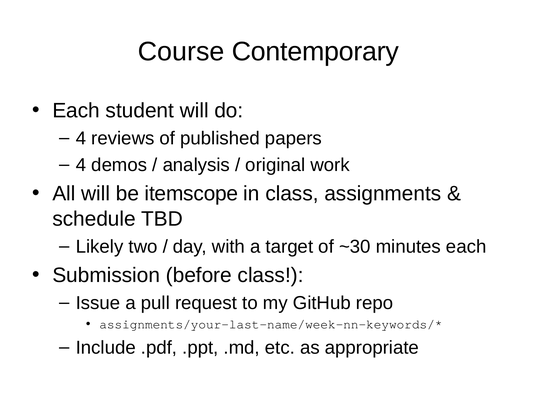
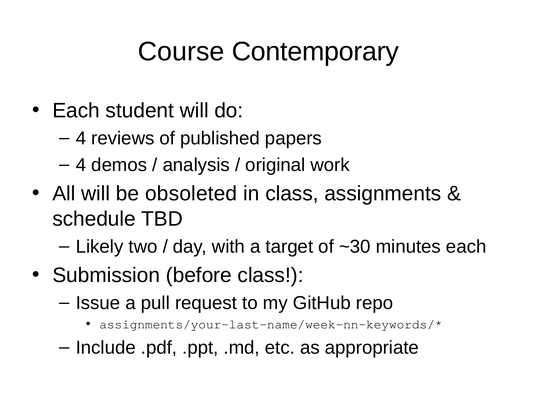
itemscope: itemscope -> obsoleted
